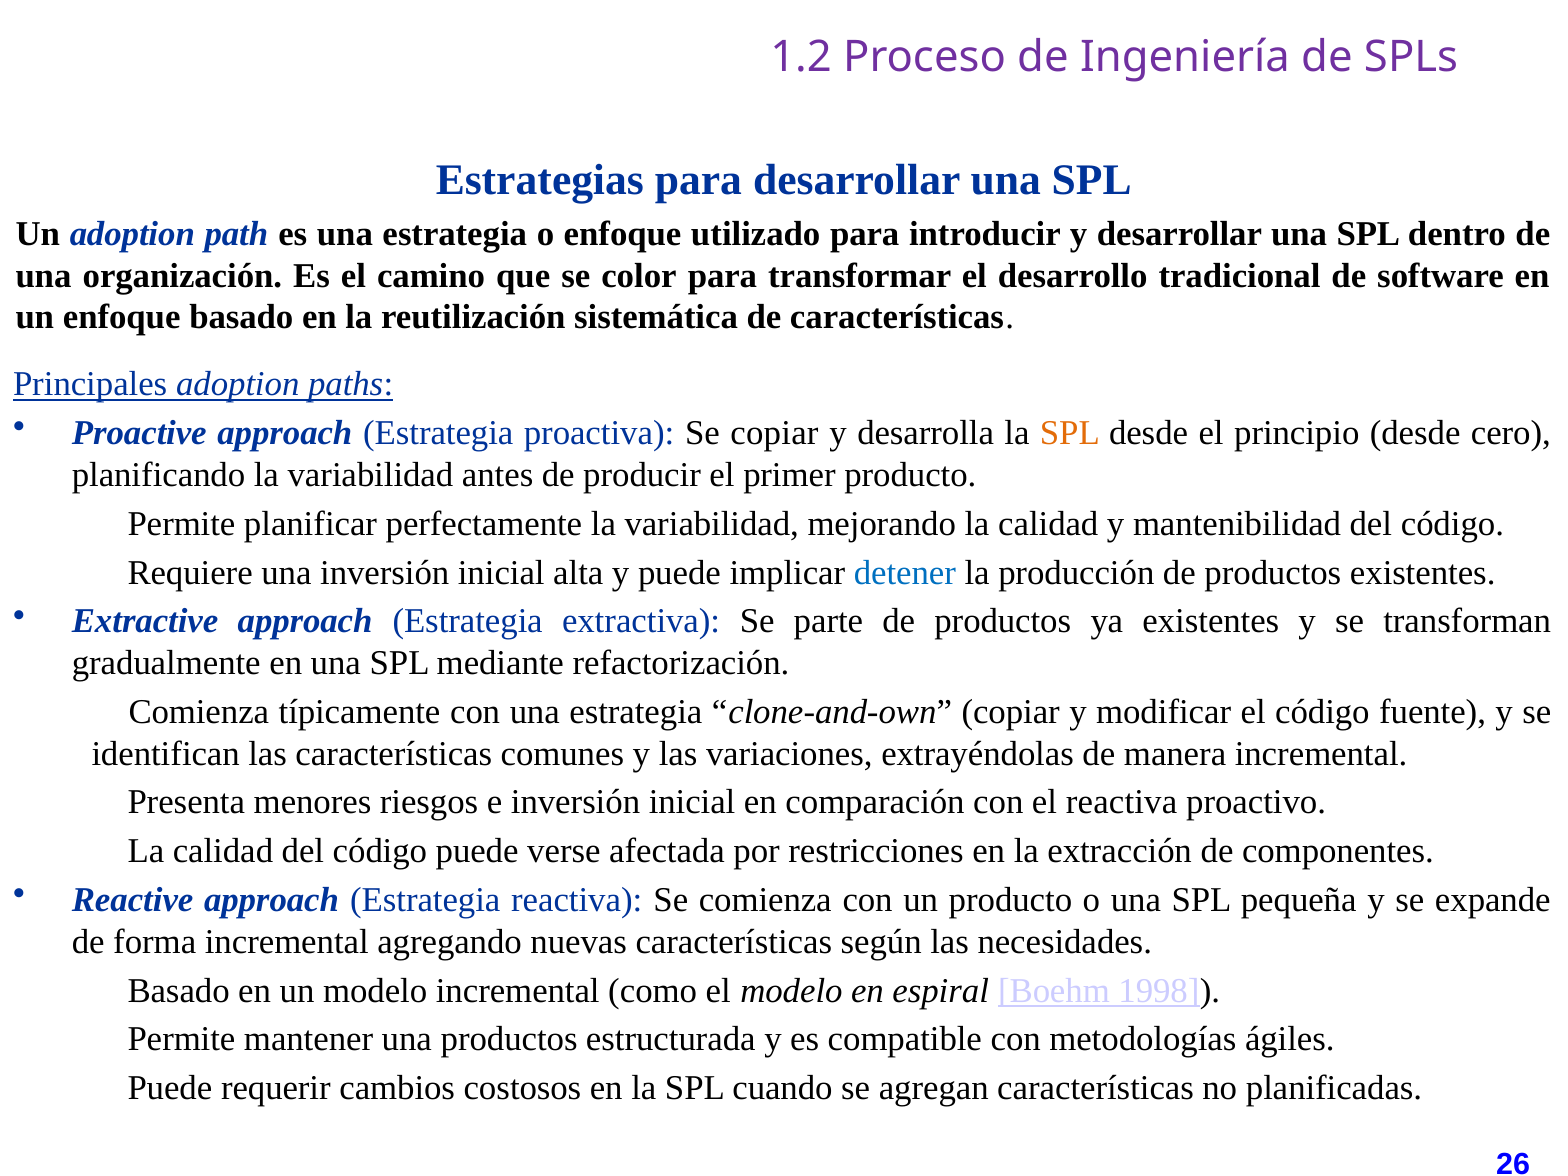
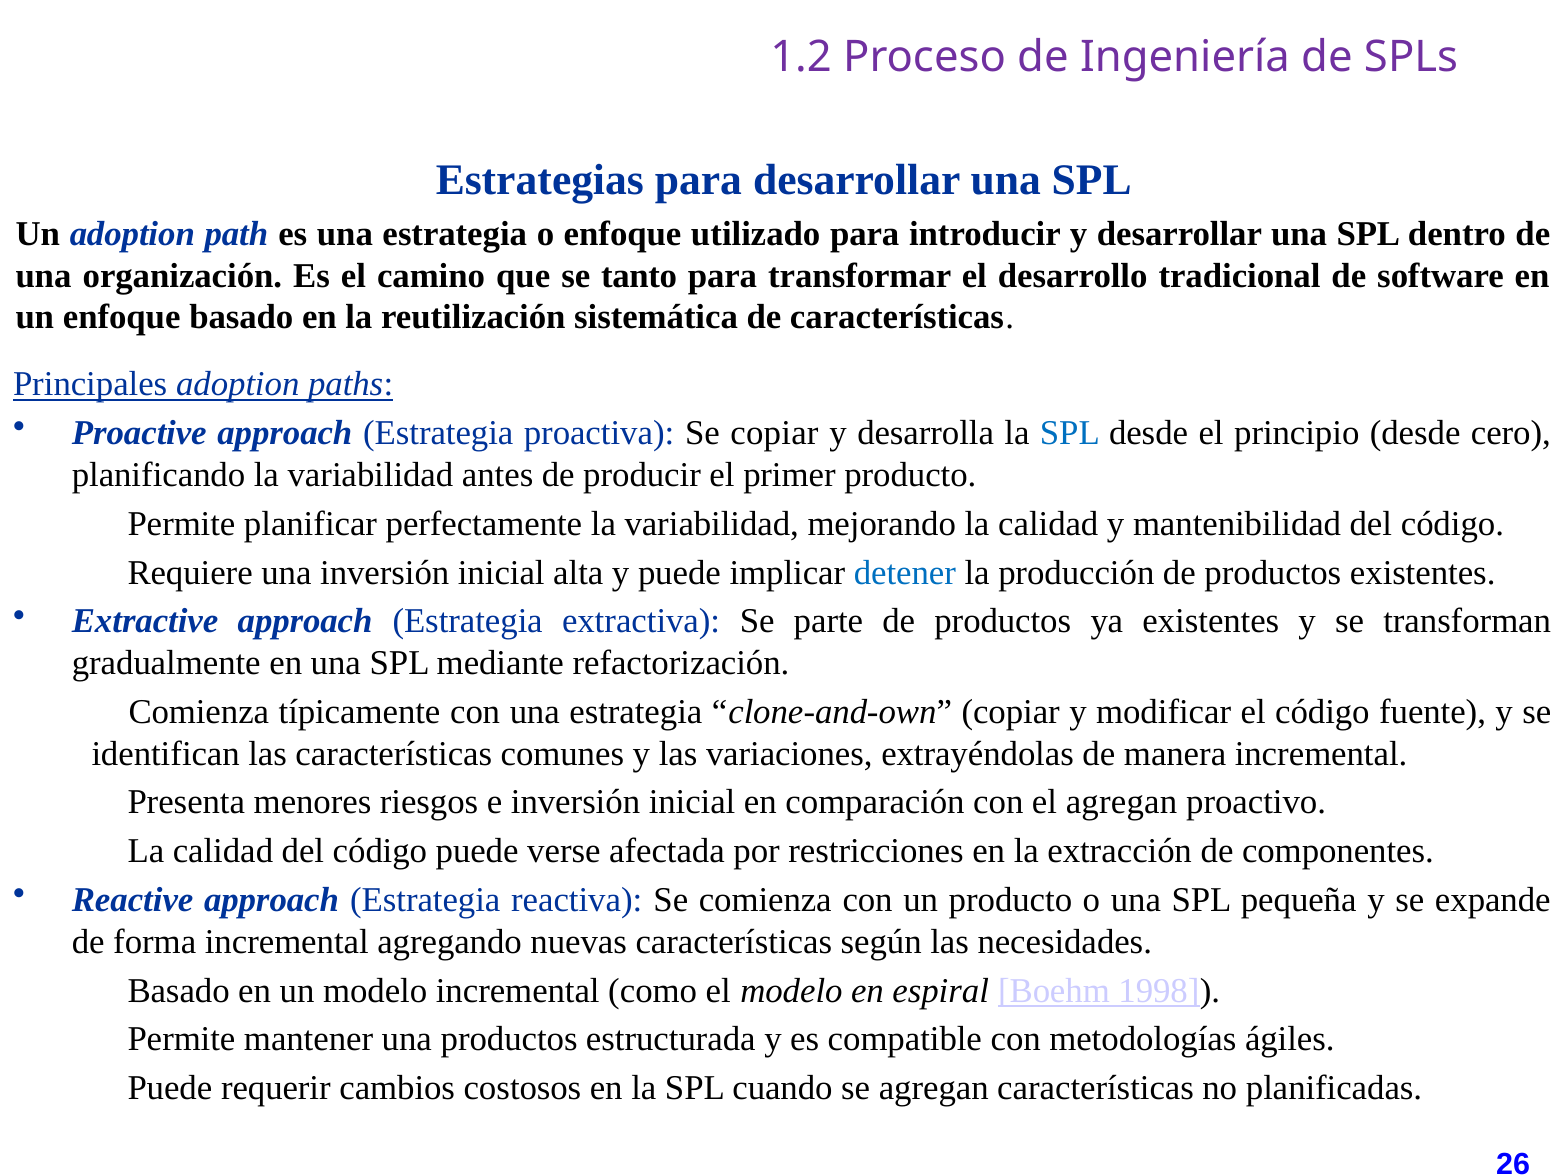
color: color -> tanto
SPL at (1070, 433) colour: orange -> blue
el reactiva: reactiva -> agregan
